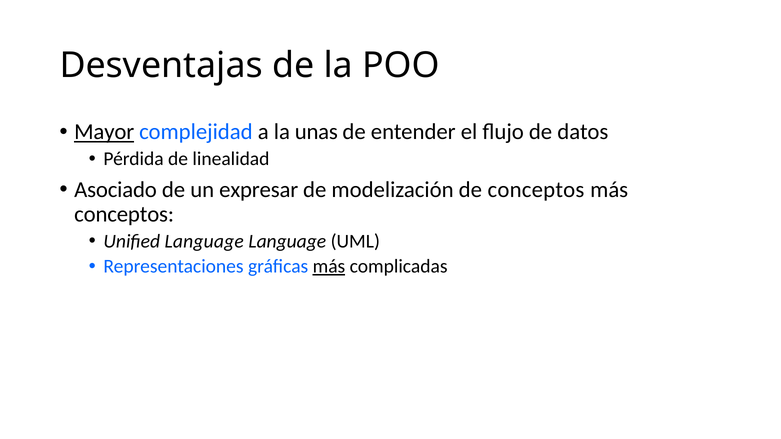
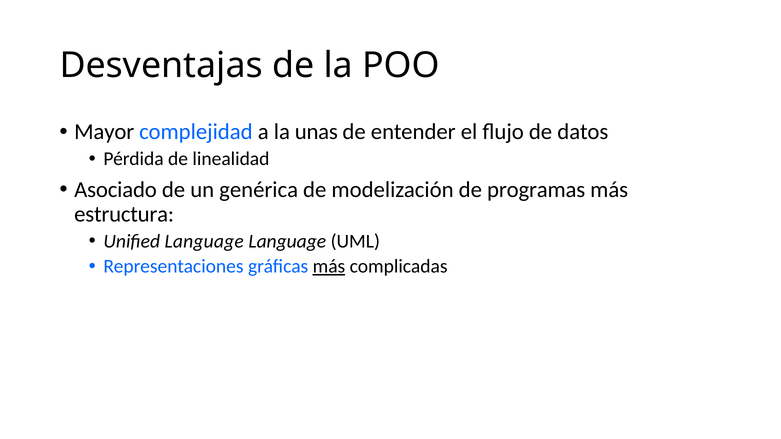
Mayor underline: present -> none
expresar: expresar -> genérica
de conceptos: conceptos -> programas
conceptos at (124, 215): conceptos -> estructura
